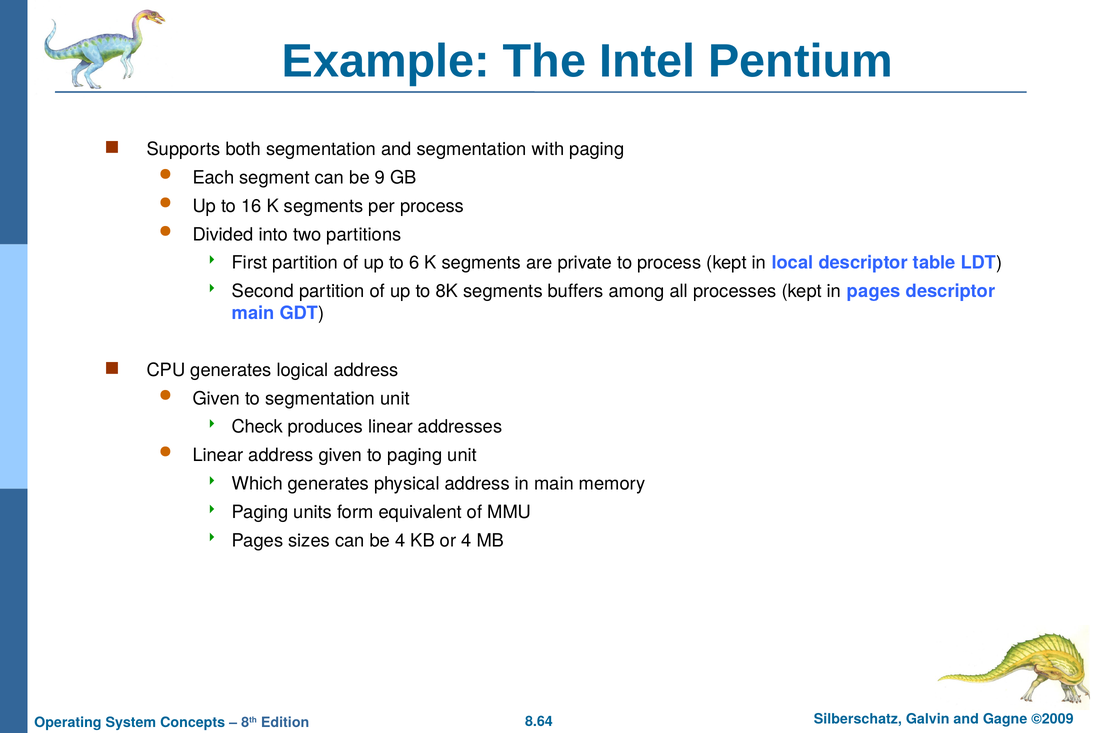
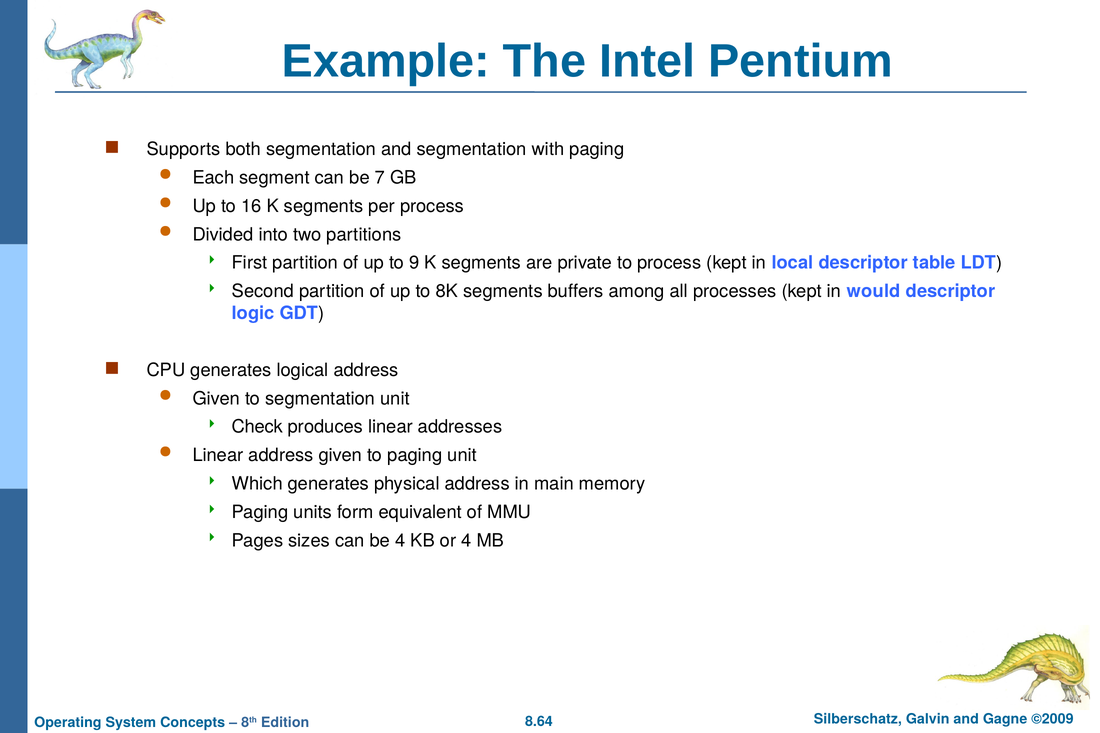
9: 9 -> 7
6: 6 -> 9
in pages: pages -> would
main at (253, 313): main -> logic
